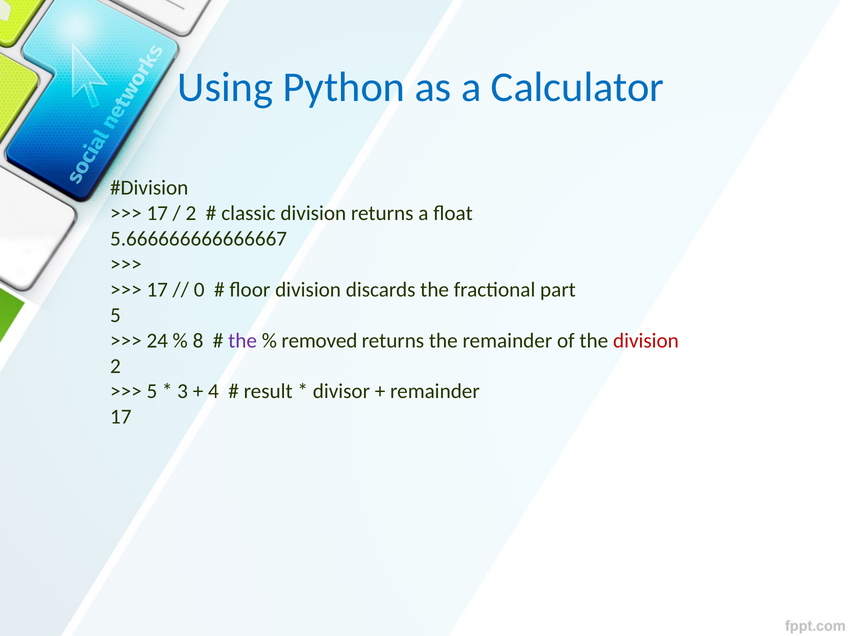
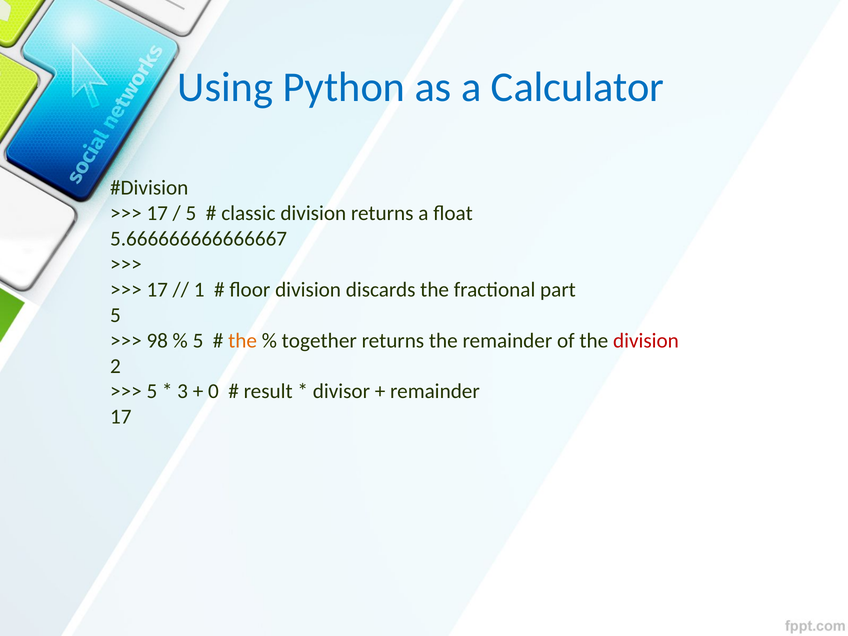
2 at (191, 213): 2 -> 5
0: 0 -> 1
24: 24 -> 98
8 at (198, 341): 8 -> 5
the at (243, 341) colour: purple -> orange
removed: removed -> together
4: 4 -> 0
